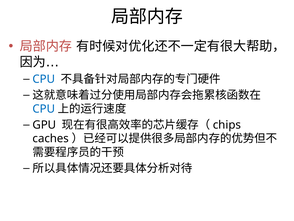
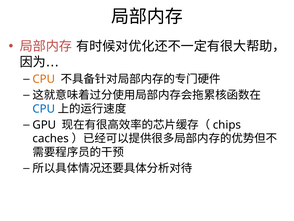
CPU at (44, 79) colour: blue -> orange
